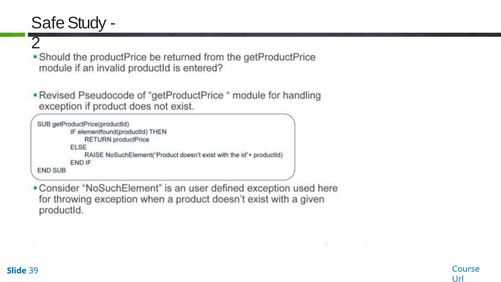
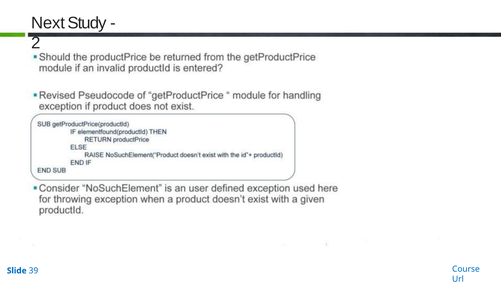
Safe: Safe -> Next
